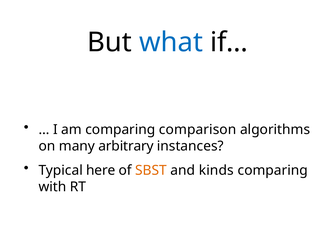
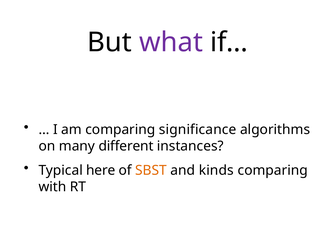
what colour: blue -> purple
comparison: comparison -> significance
arbitrary: arbitrary -> different
